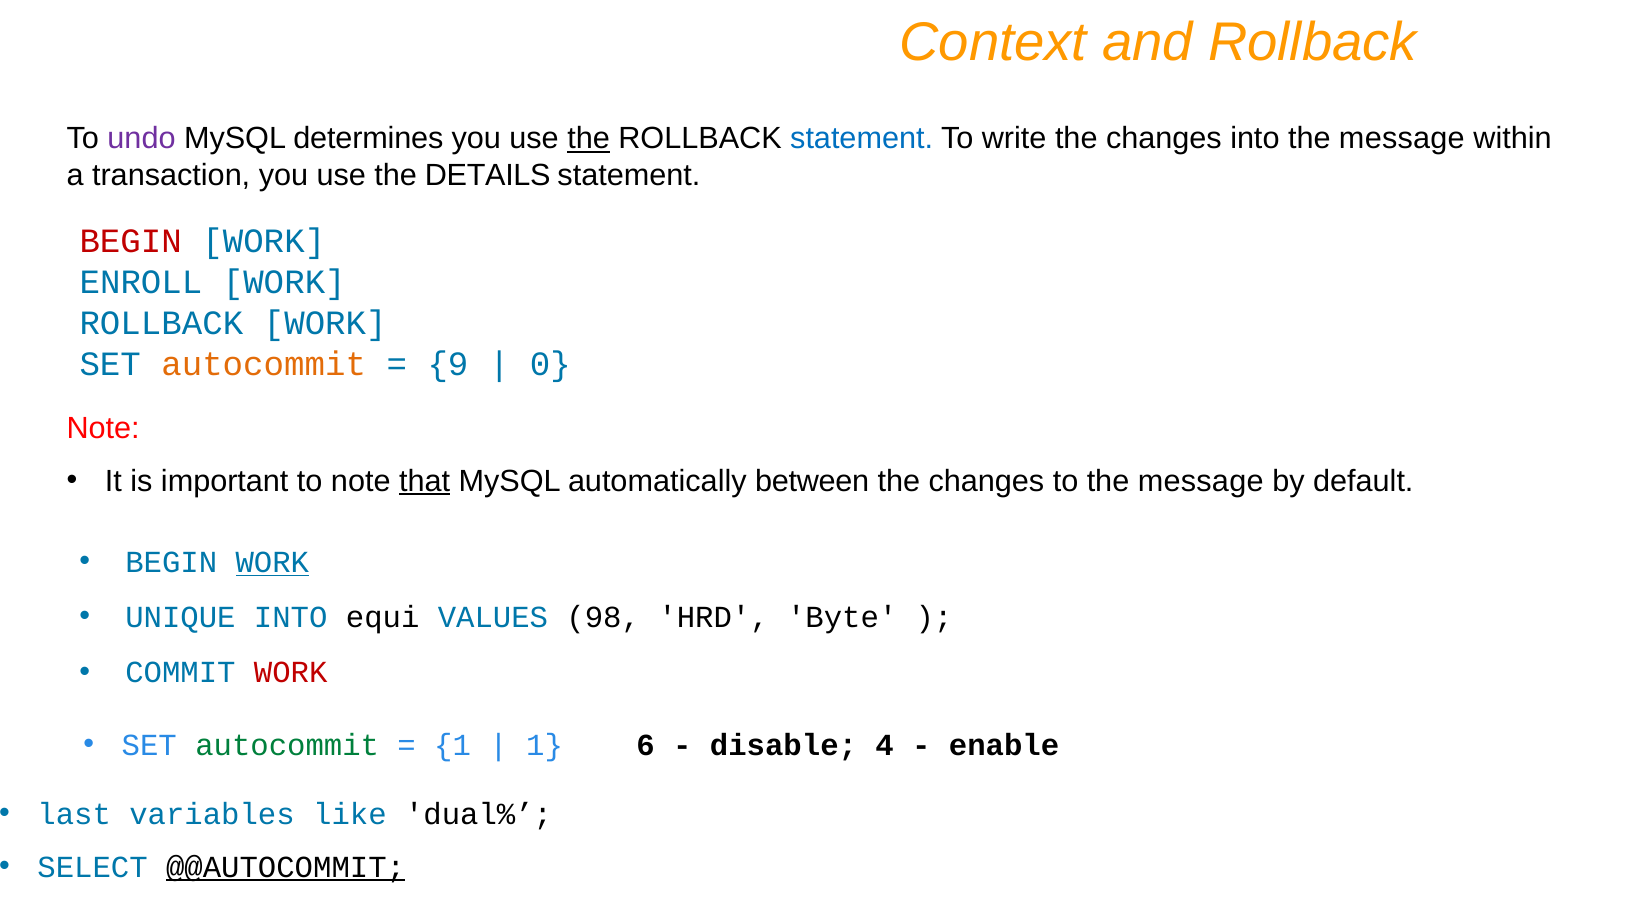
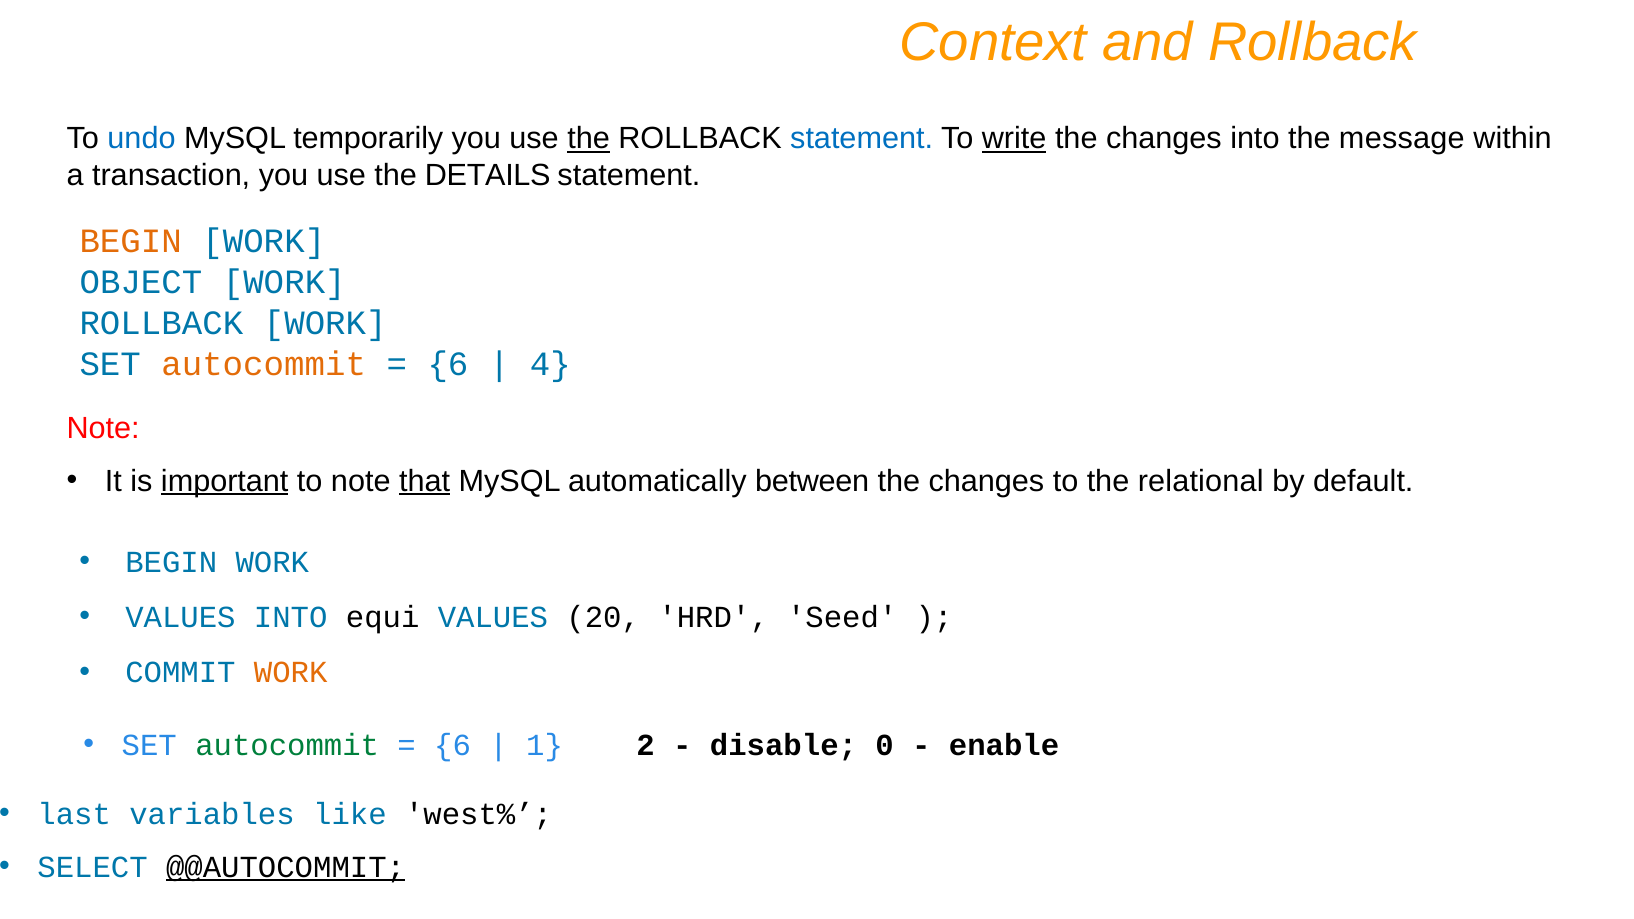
undo colour: purple -> blue
determines: determines -> temporarily
write underline: none -> present
BEGIN at (131, 241) colour: red -> orange
ENROLL: ENROLL -> OBJECT
9 at (448, 364): 9 -> 6
0: 0 -> 4
important underline: none -> present
to the message: message -> relational
WORK at (272, 562) underline: present -> none
UNIQUE at (180, 618): UNIQUE -> VALUES
98: 98 -> 20
Byte: Byte -> Seed
WORK at (291, 673) colour: red -> orange
1 at (453, 745): 1 -> 6
6: 6 -> 2
4: 4 -> 0
dual%: dual% -> west%
